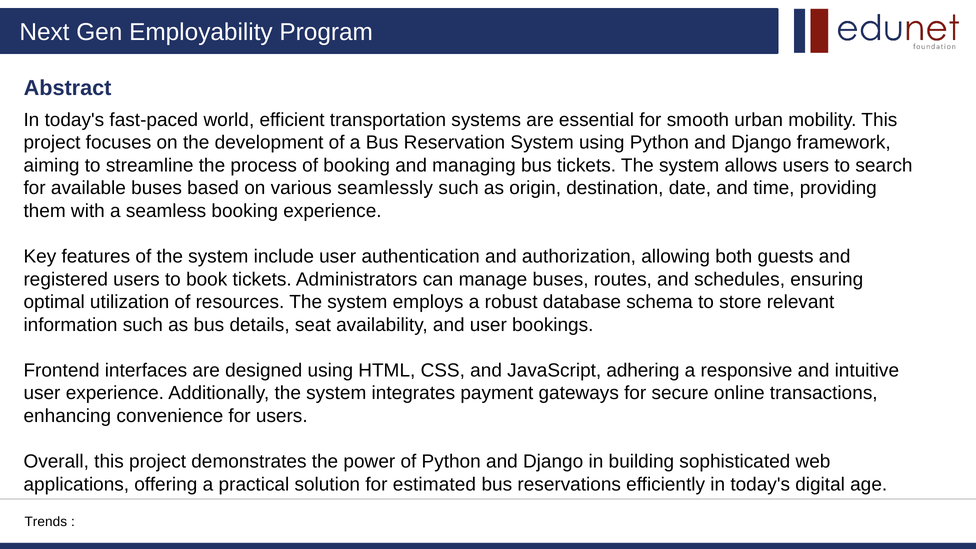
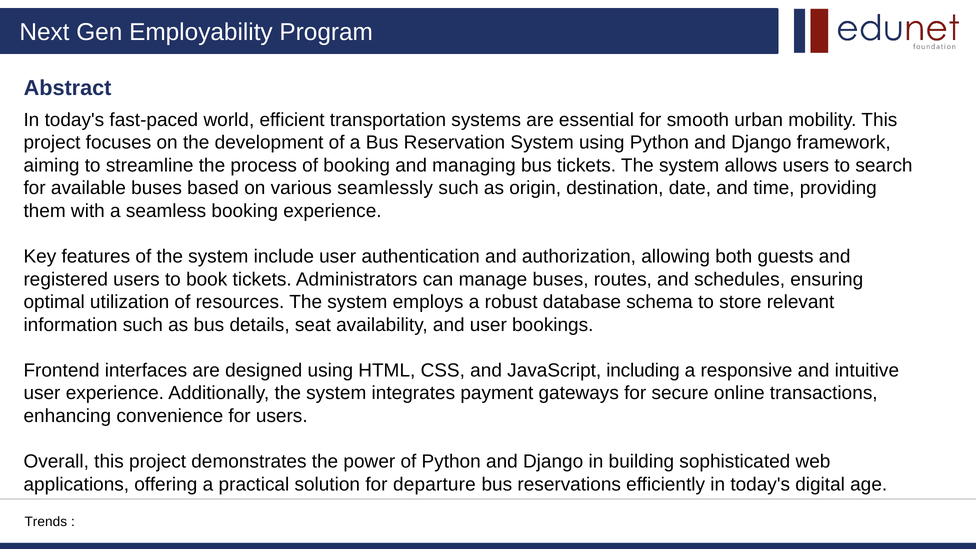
adhering: adhering -> including
estimated: estimated -> departure
